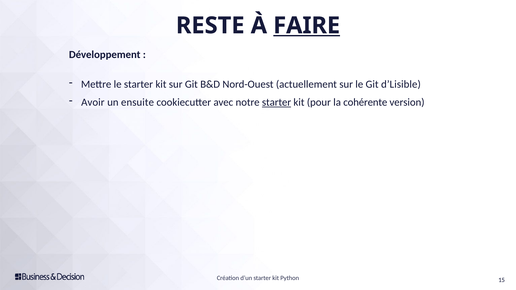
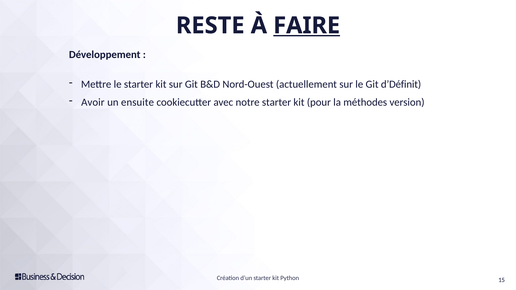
d’Lisible: d’Lisible -> d’Définit
starter at (277, 102) underline: present -> none
cohérente: cohérente -> méthodes
